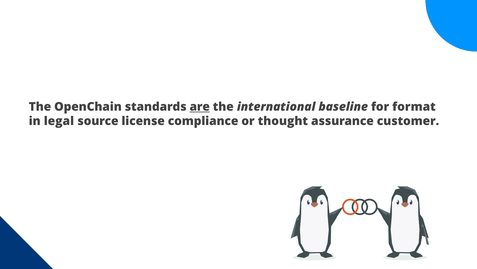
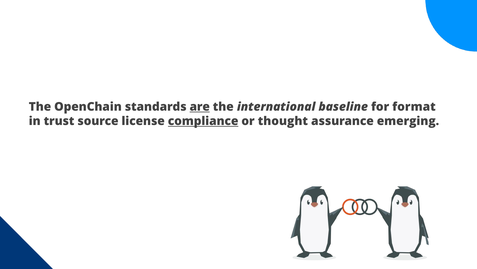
legal: legal -> trust
compliance underline: none -> present
customer: customer -> emerging
